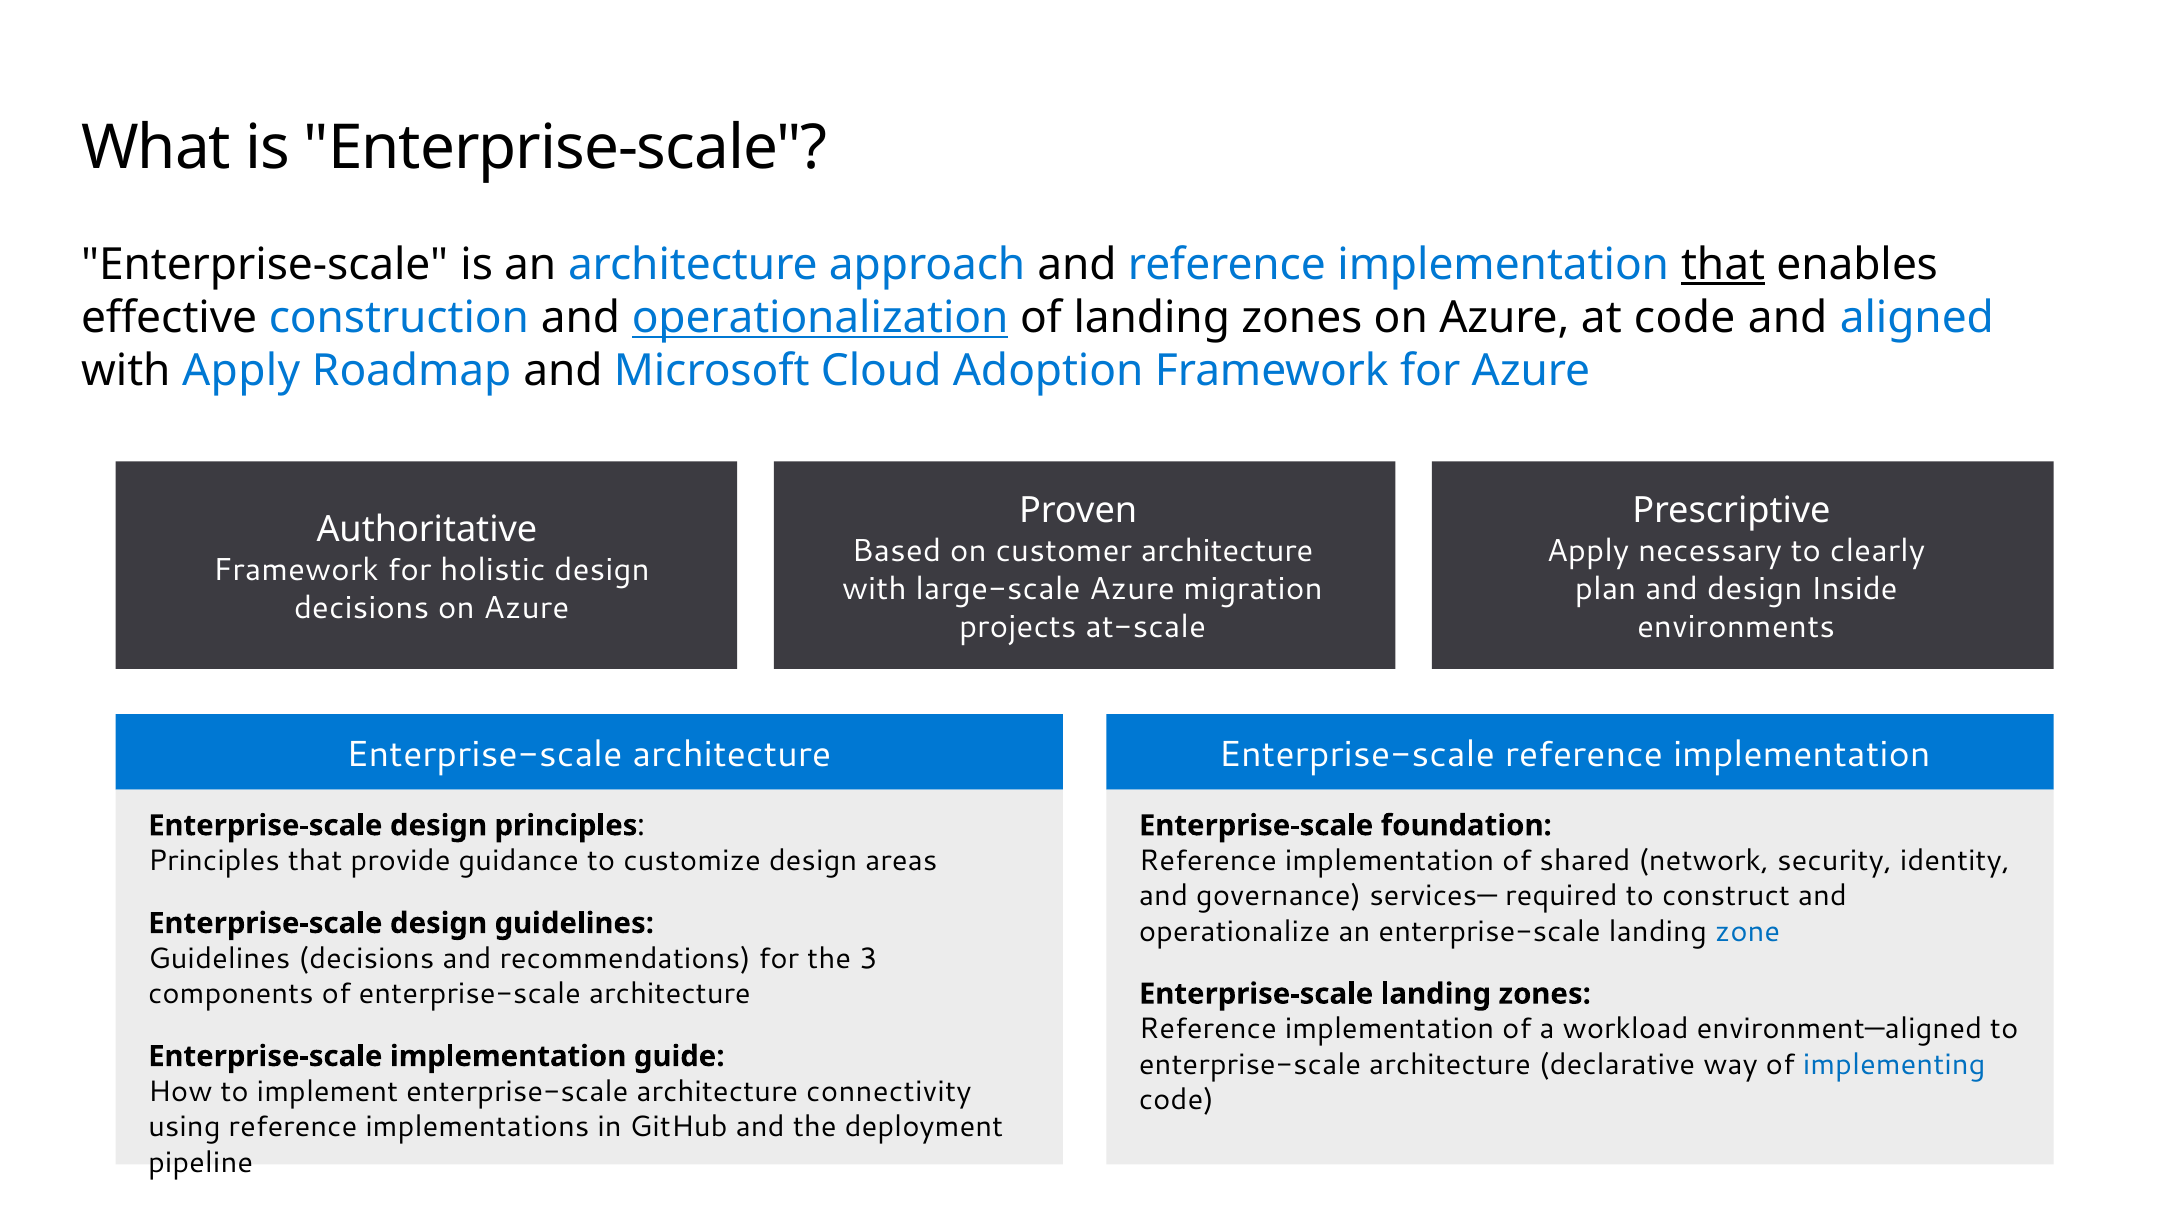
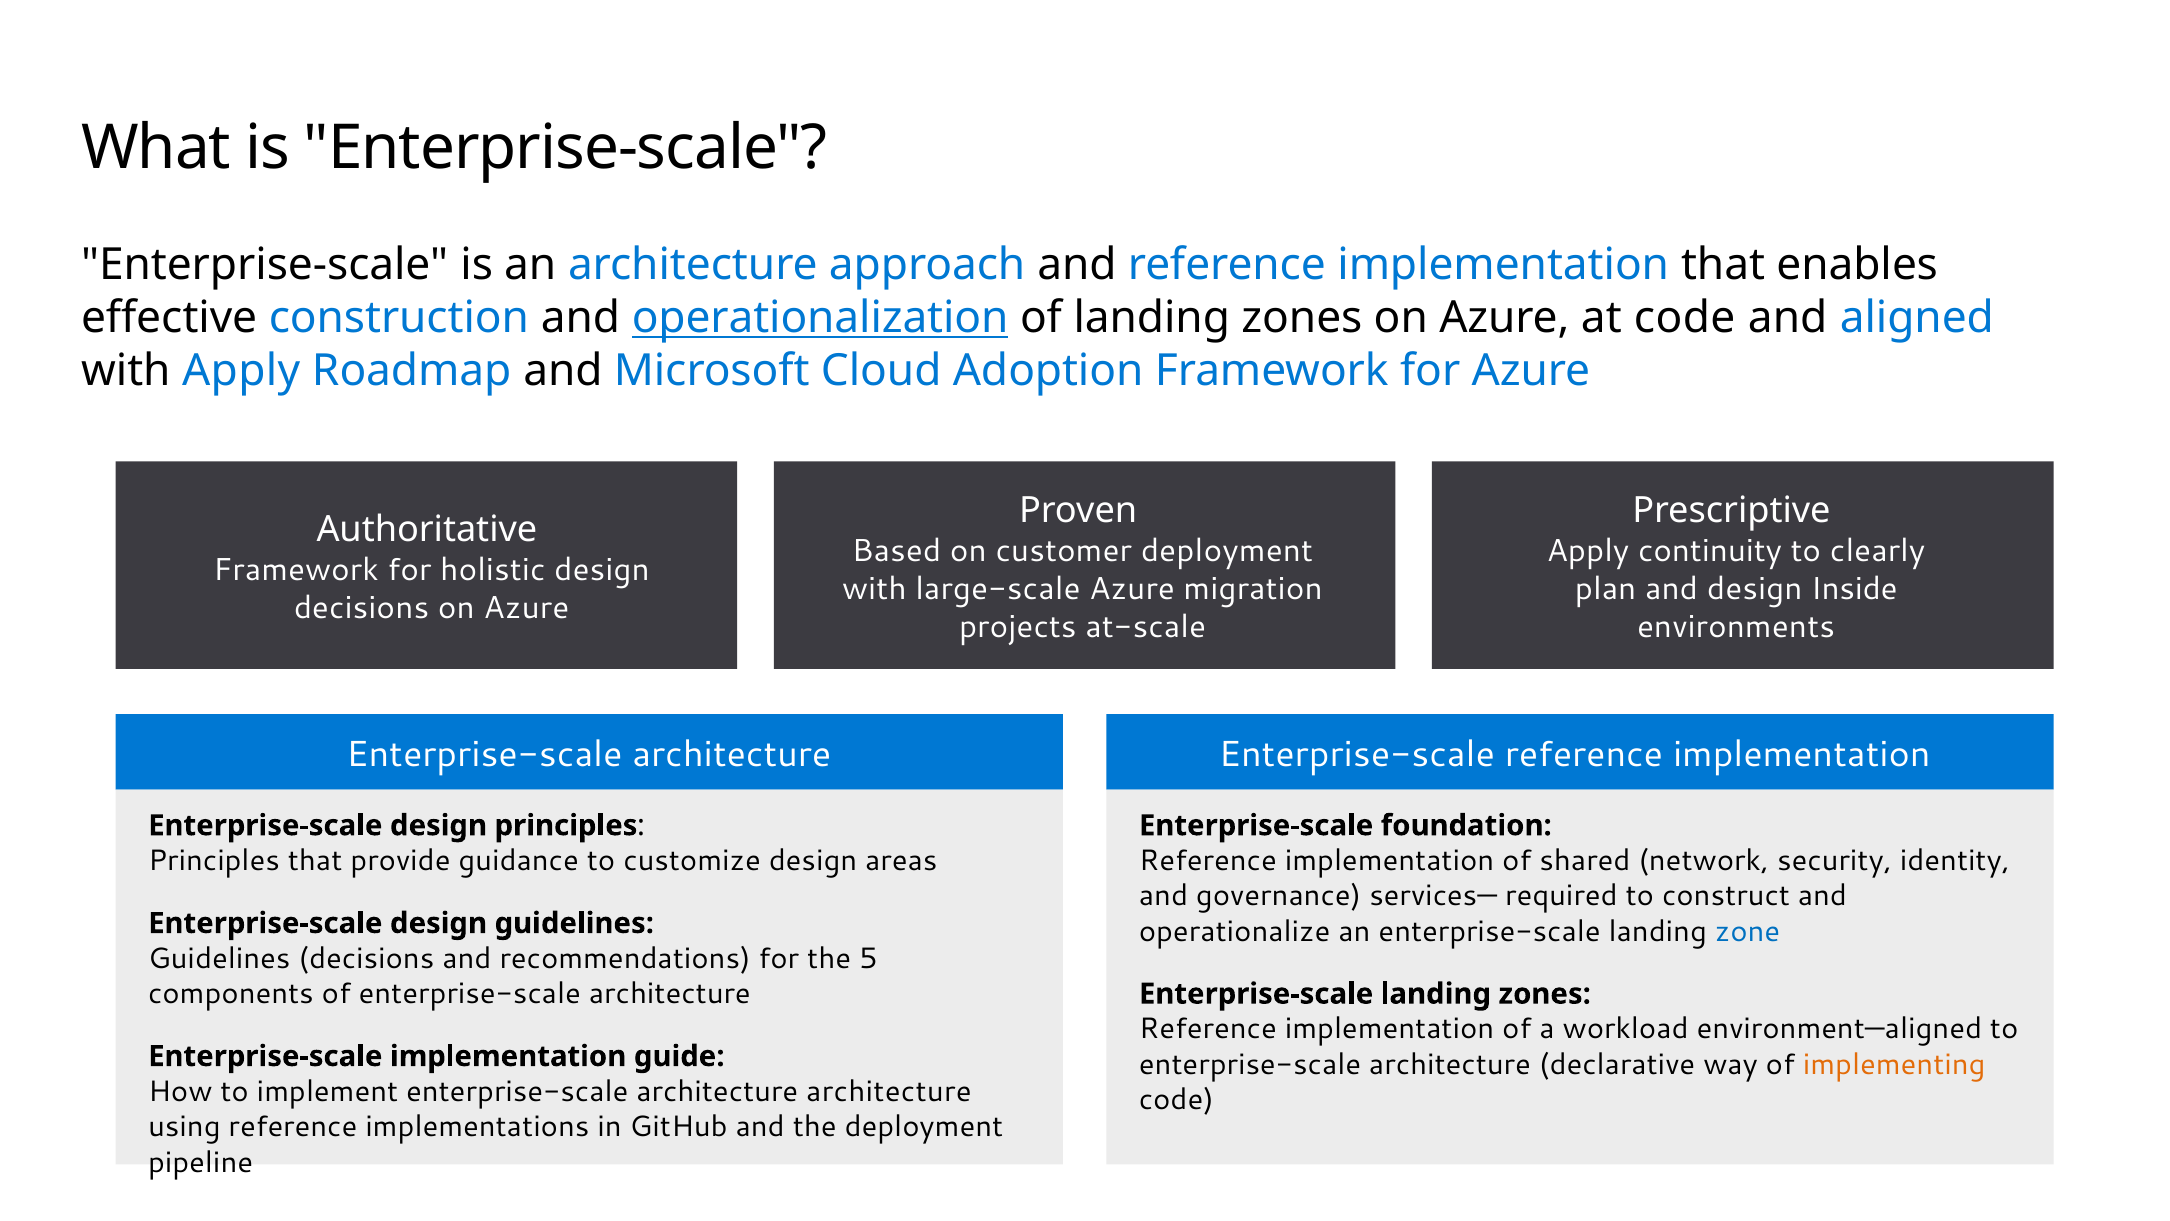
that at (1723, 265) underline: present -> none
customer architecture: architecture -> deployment
necessary: necessary -> continuity
3: 3 -> 5
implementing colour: blue -> orange
architecture connectivity: connectivity -> architecture
